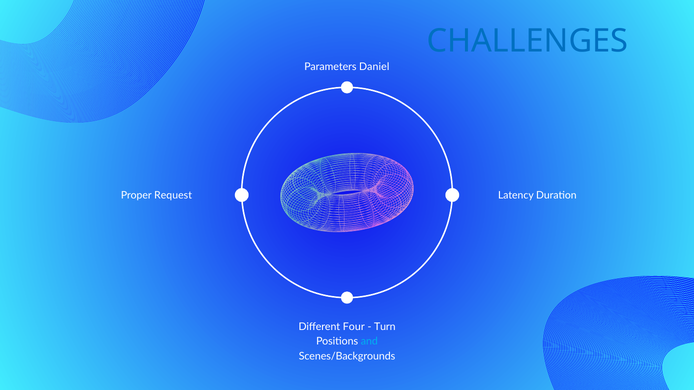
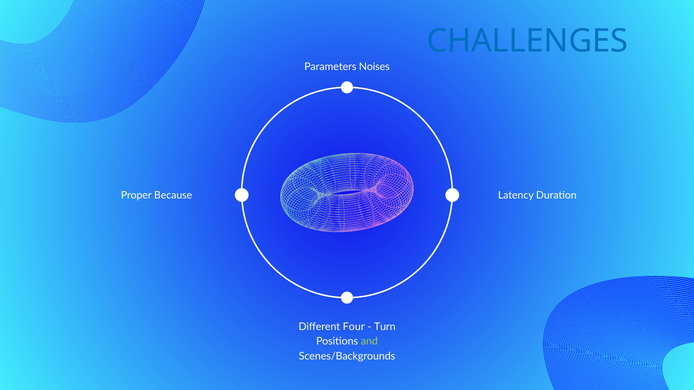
Daniel: Daniel -> Noises
Request: Request -> Because
and colour: light blue -> light green
